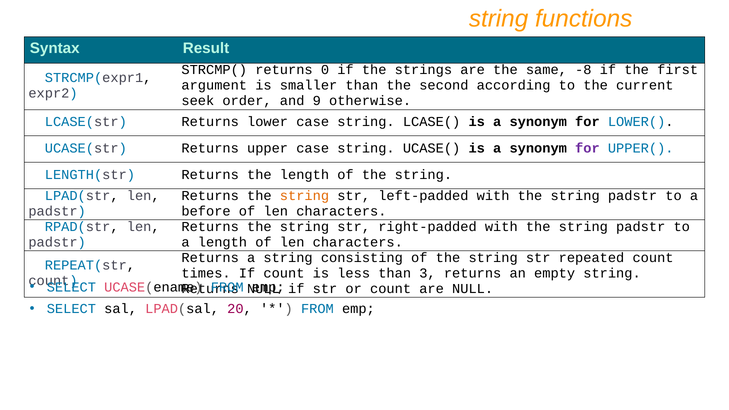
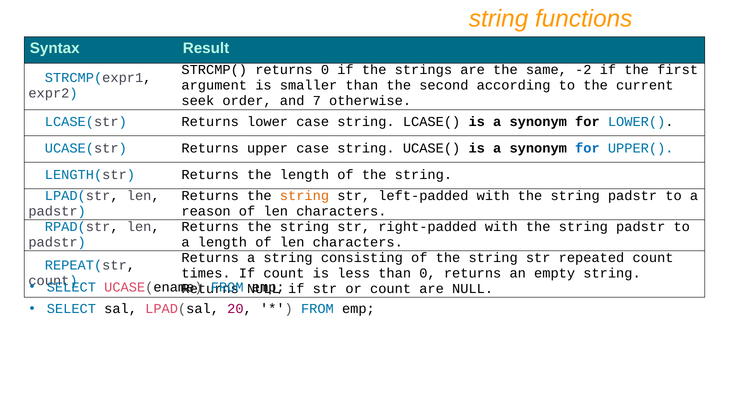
-8: -8 -> -2
9: 9 -> 7
for at (587, 148) colour: purple -> blue
before: before -> reason
than 3: 3 -> 0
